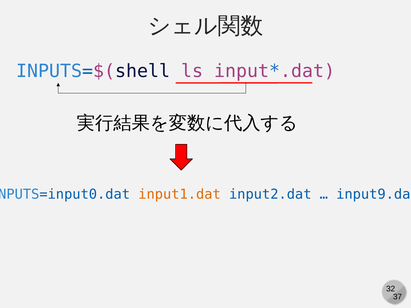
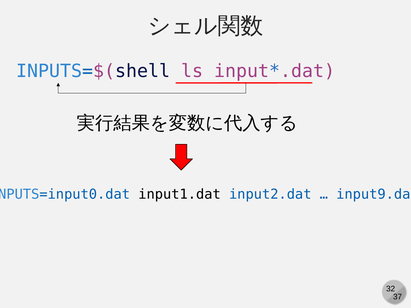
input1.dat colour: orange -> black
